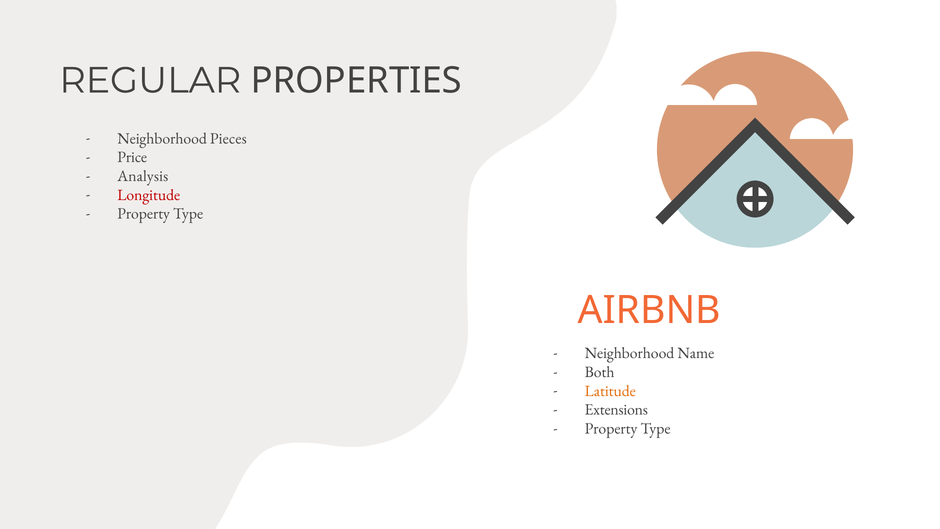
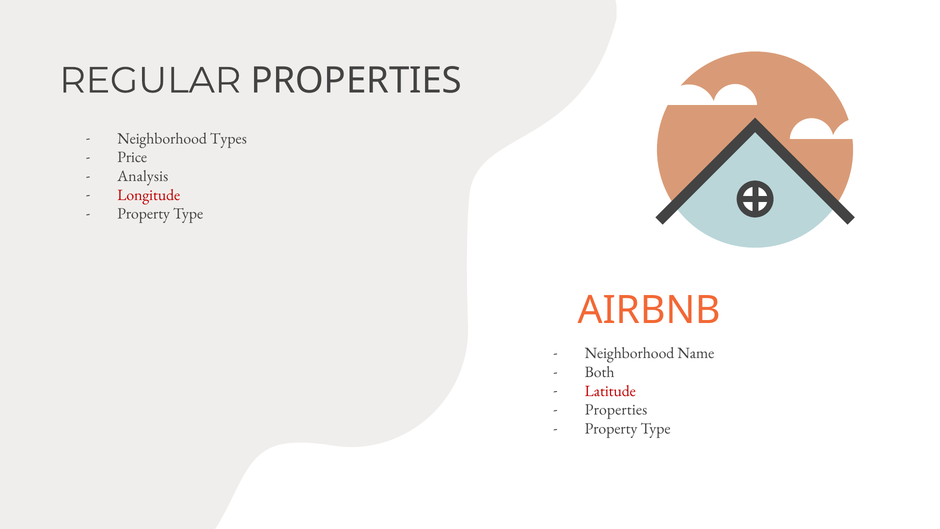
Pieces: Pieces -> Types
Latitude colour: orange -> red
Extensions at (616, 410): Extensions -> Properties
